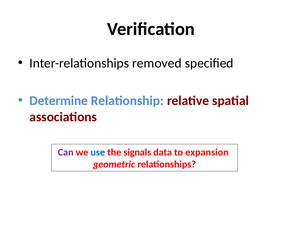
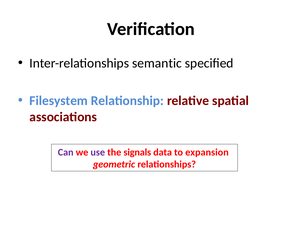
removed: removed -> semantic
Determine: Determine -> Filesystem
use colour: blue -> purple
